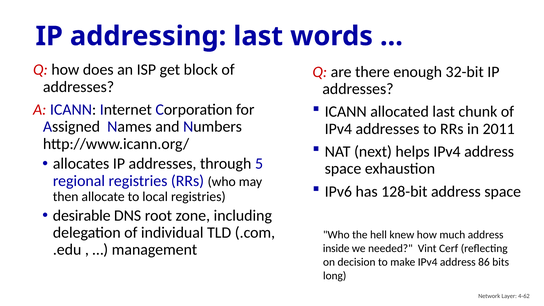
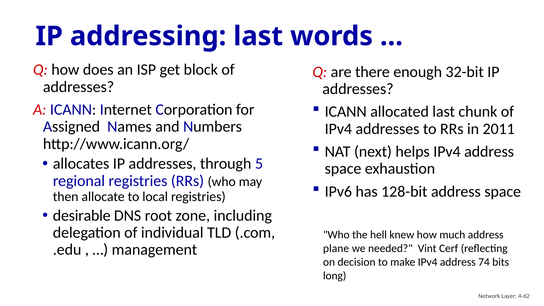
inside: inside -> plane
86: 86 -> 74
